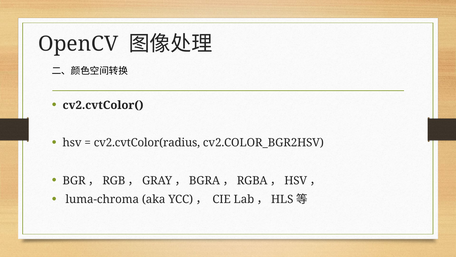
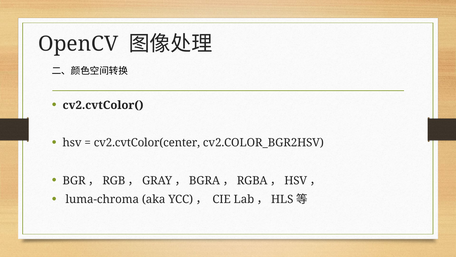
cv2.cvtColor(radius: cv2.cvtColor(radius -> cv2.cvtColor(center
